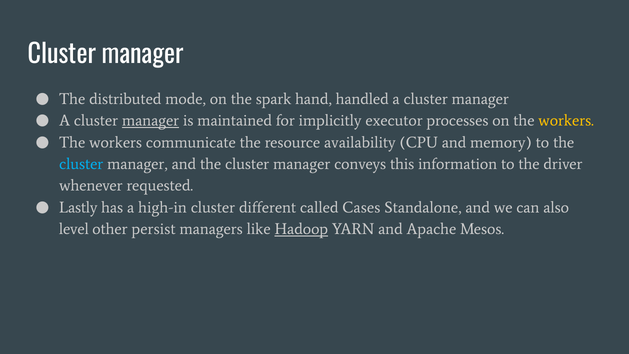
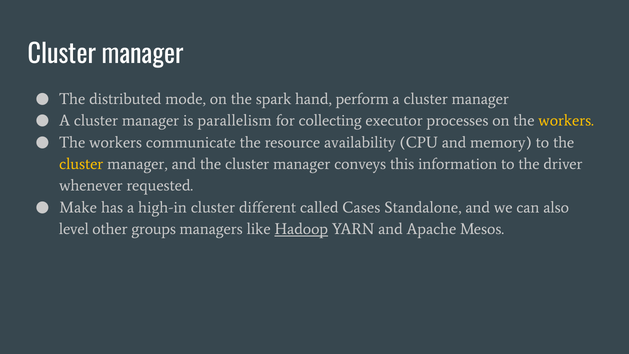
handled: handled -> perform
manager at (151, 121) underline: present -> none
maintained: maintained -> parallelism
implicitly: implicitly -> collecting
cluster at (81, 164) colour: light blue -> yellow
Lastly: Lastly -> Make
persist: persist -> groups
